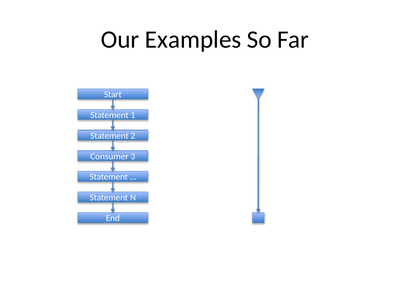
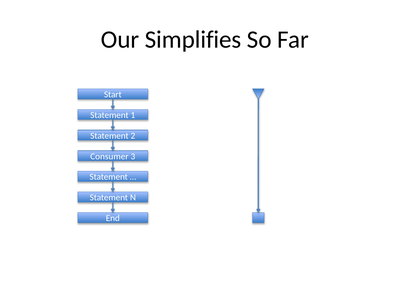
Examples: Examples -> Simplifies
